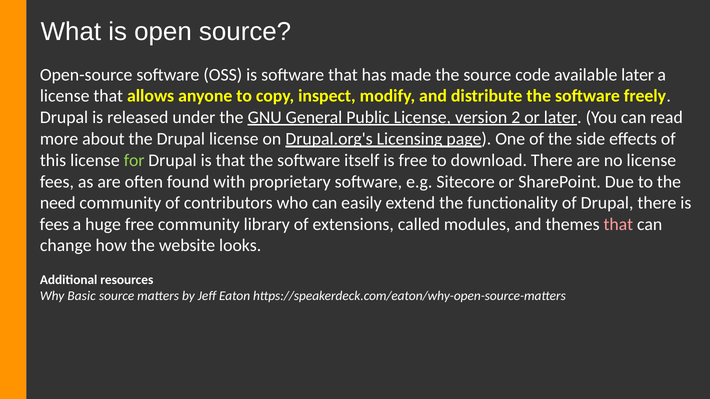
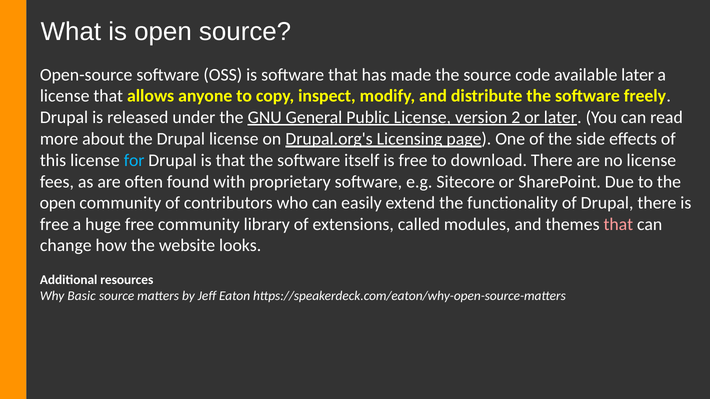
for colour: light green -> light blue
need at (58, 203): need -> open
fees at (54, 225): fees -> free
